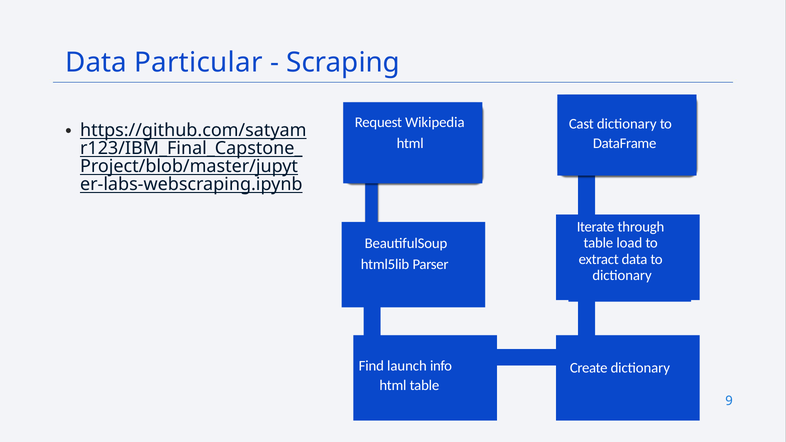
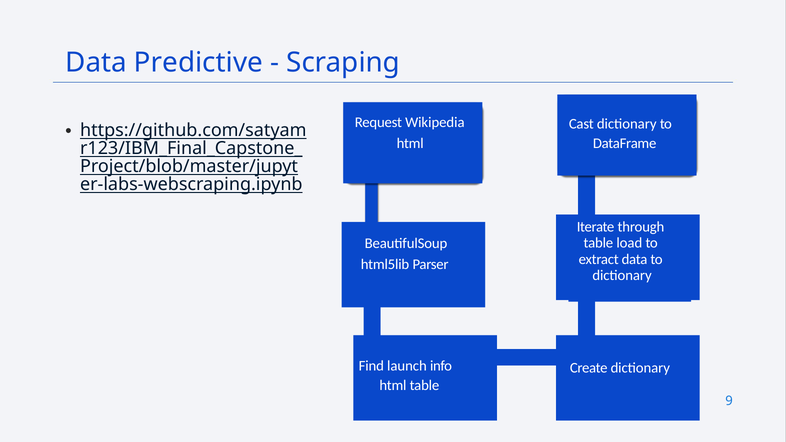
Particular: Particular -> Predictive
